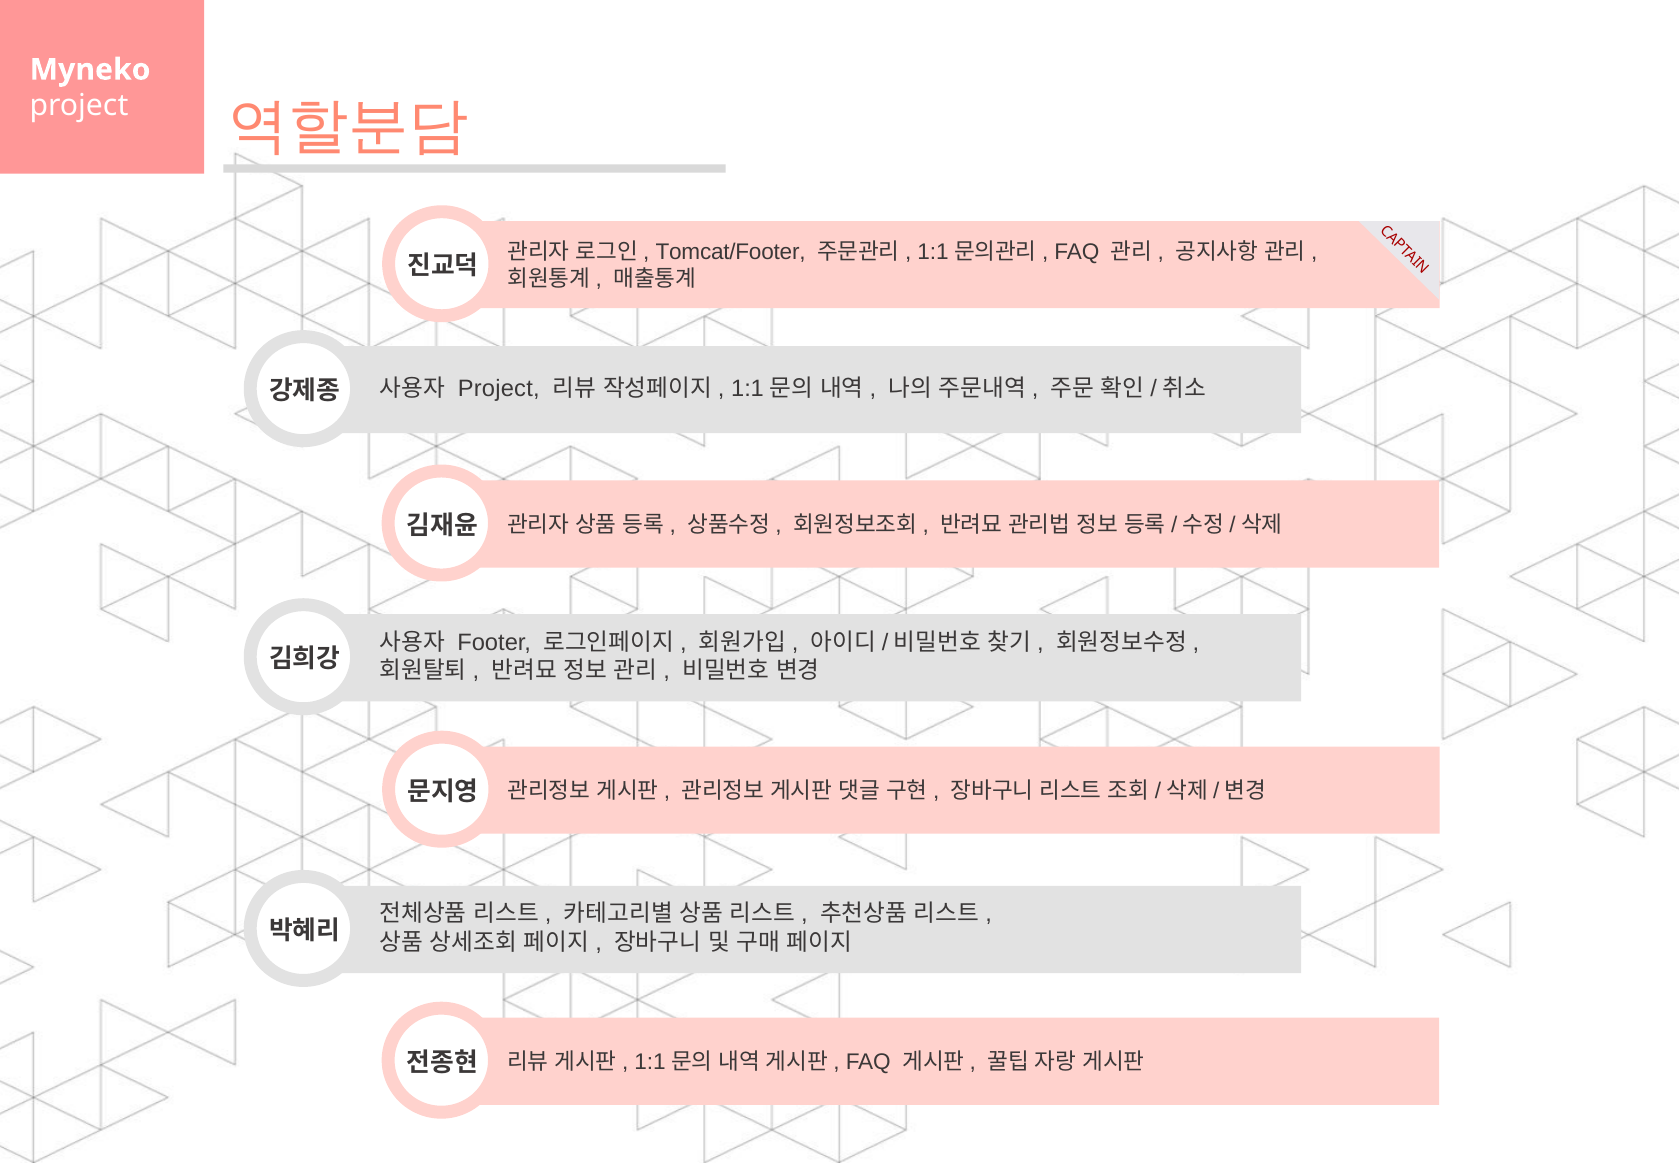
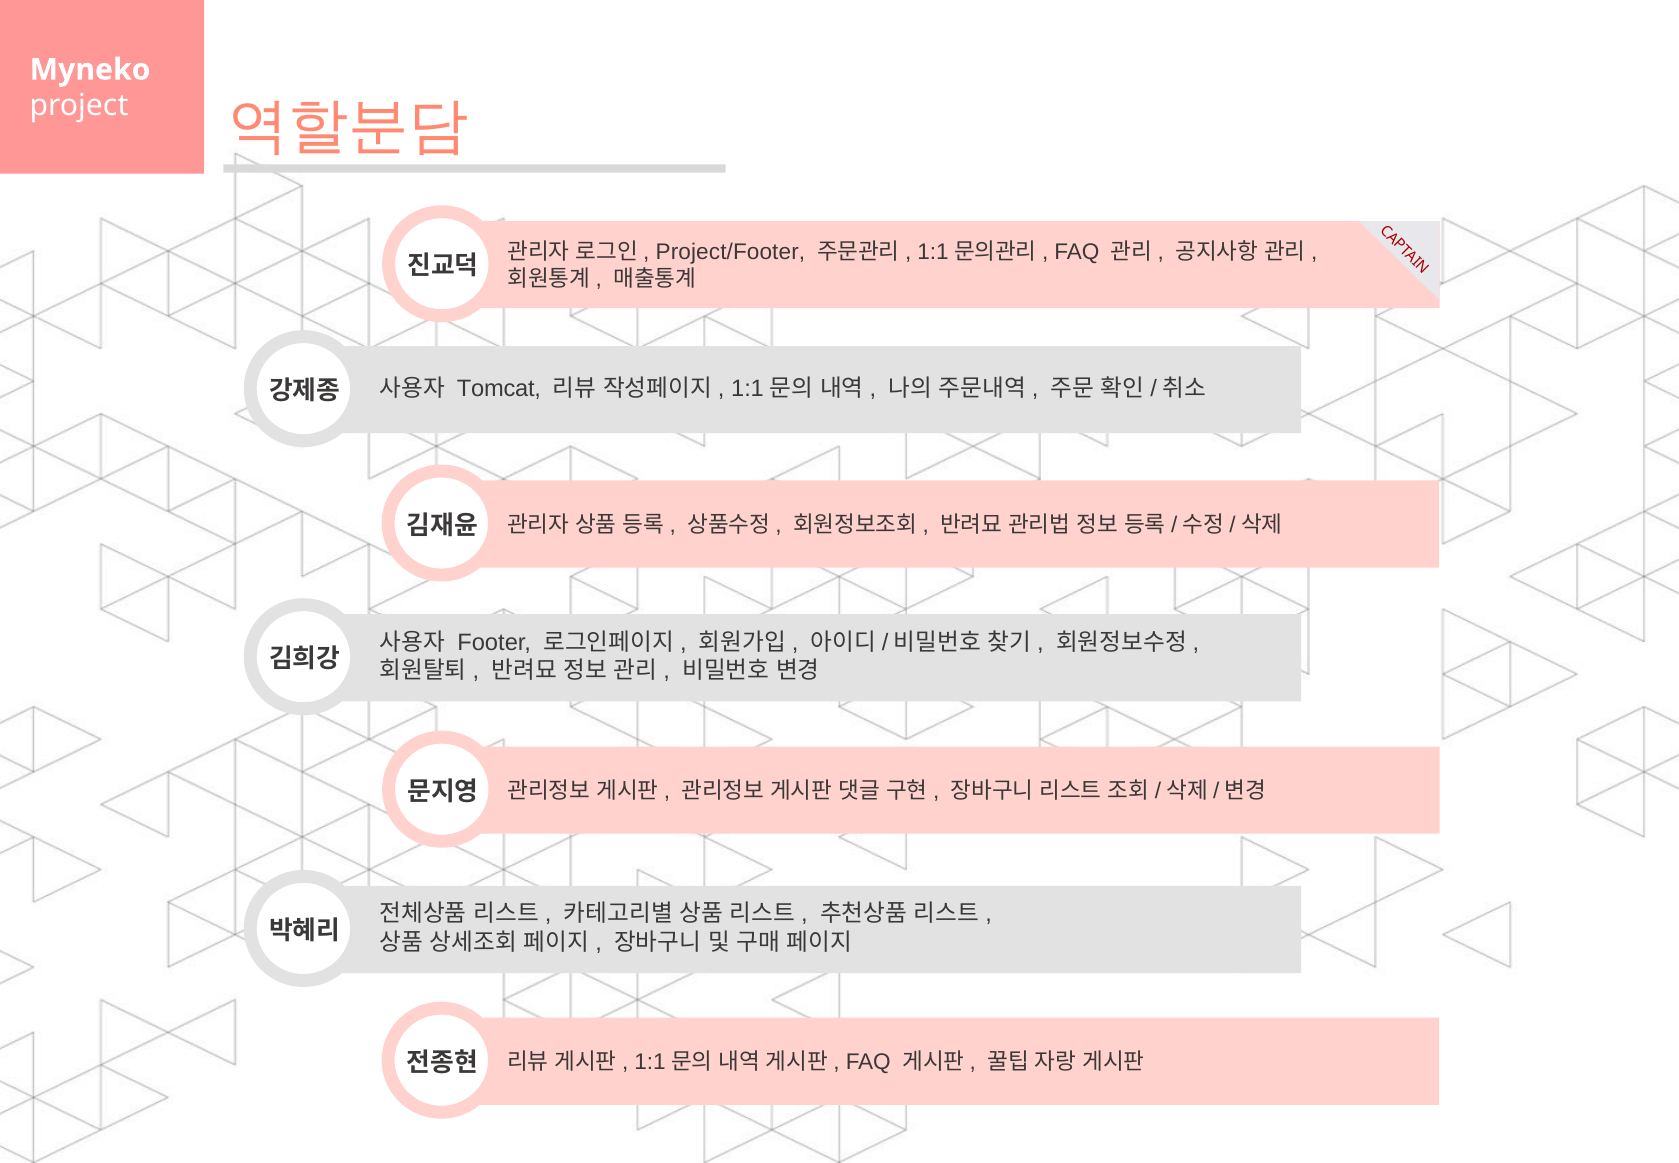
Tomcat/Footer: Tomcat/Footer -> Project/Footer
Project at (499, 388): Project -> Tomcat
